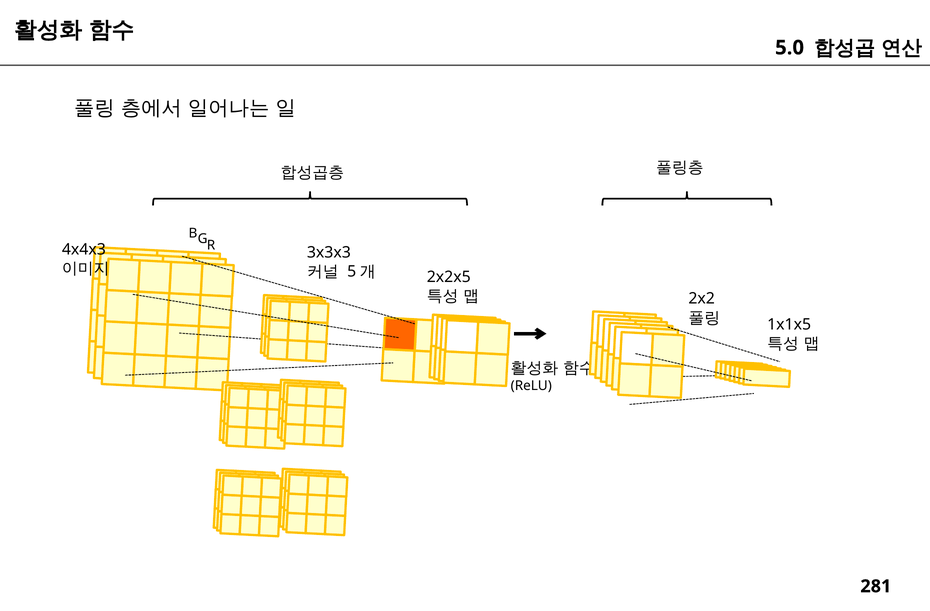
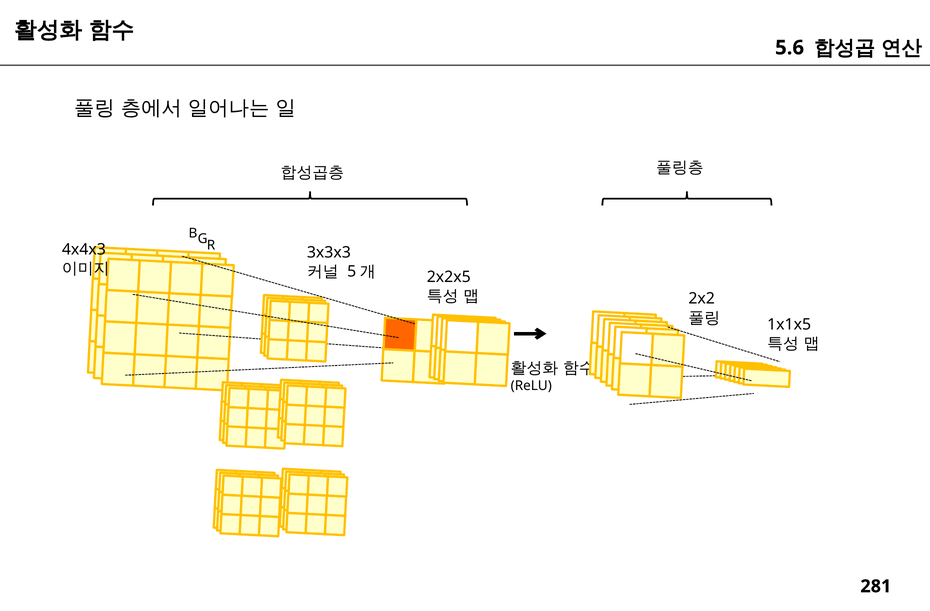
5.0: 5.0 -> 5.6
